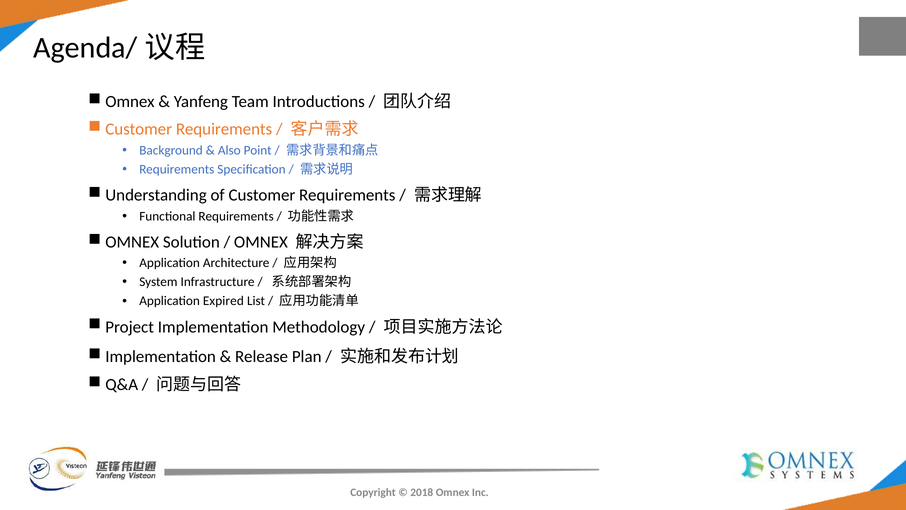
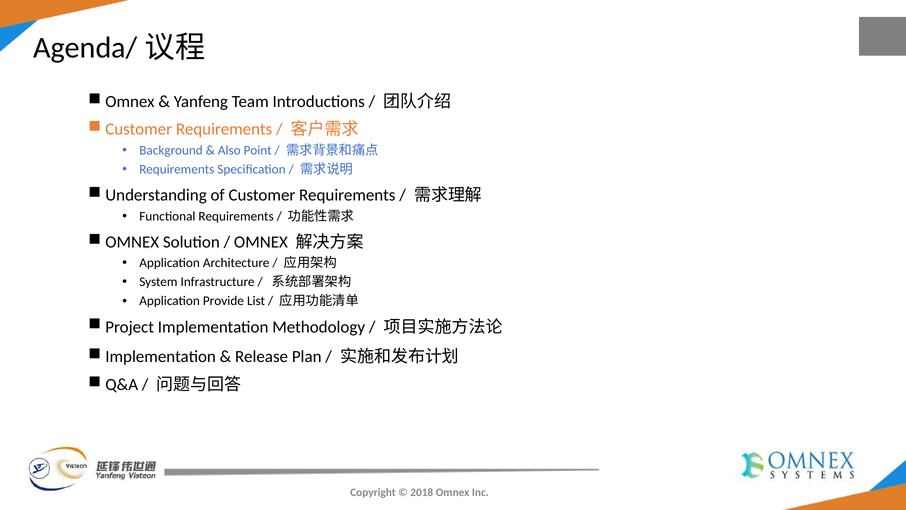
Expired: Expired -> Provide
